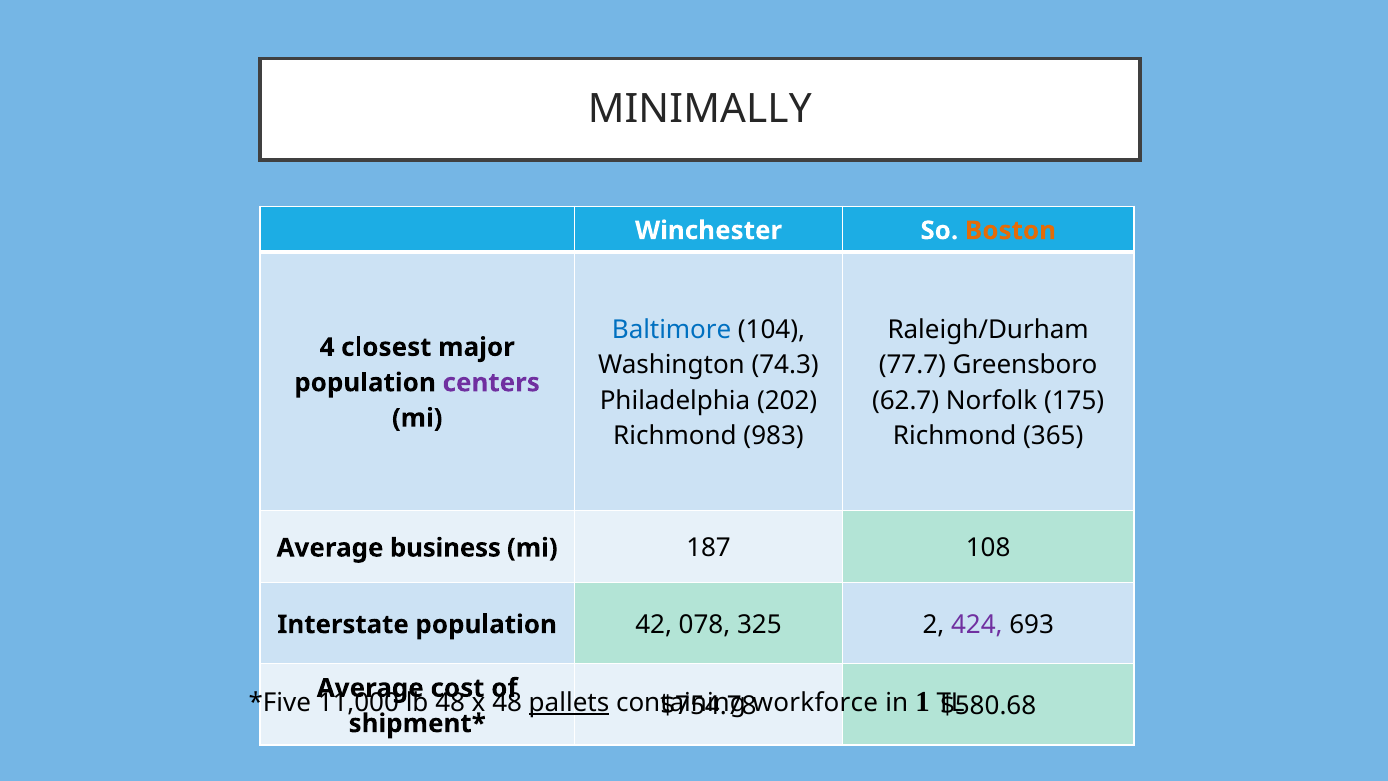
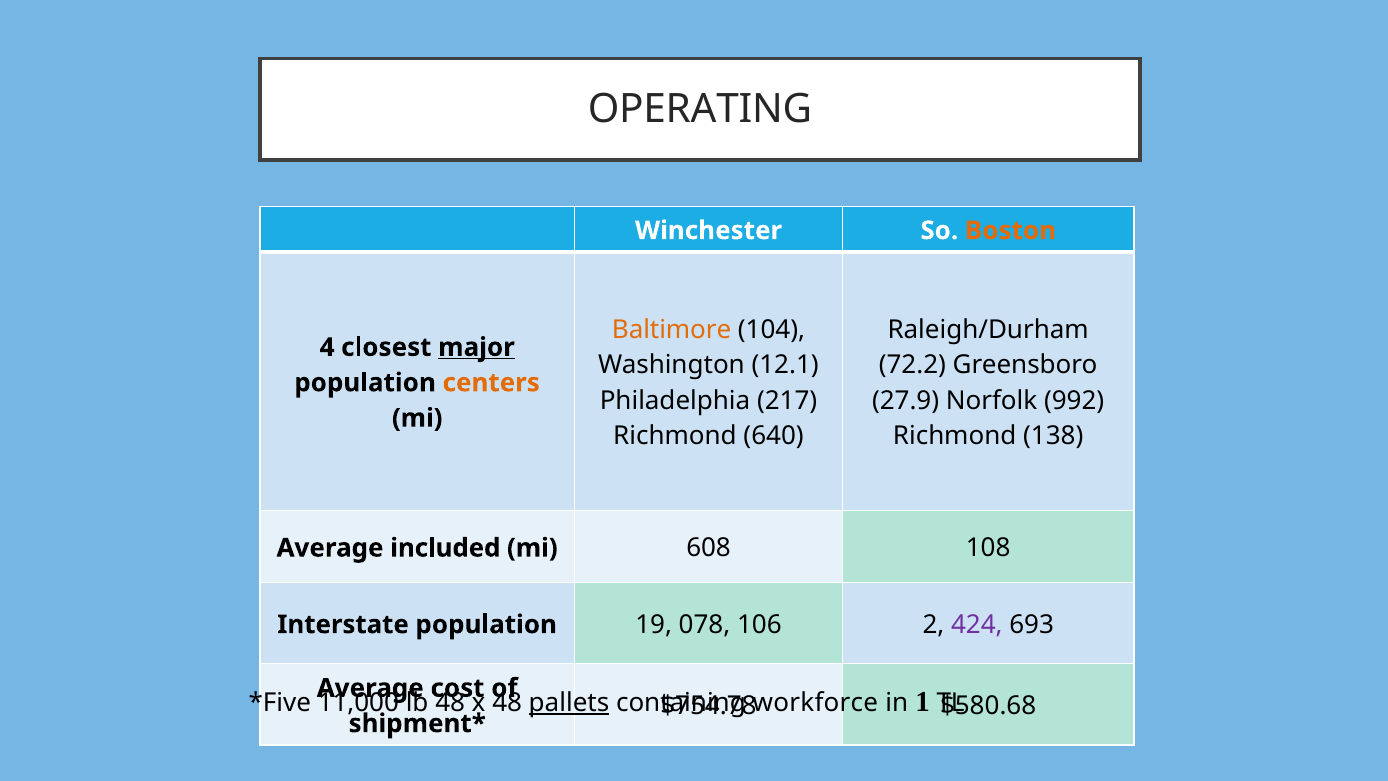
MINIMALLY: MINIMALLY -> OPERATING
Baltimore colour: blue -> orange
major underline: none -> present
74.3: 74.3 -> 12.1
77.7: 77.7 -> 72.2
centers colour: purple -> orange
202: 202 -> 217
62.7: 62.7 -> 27.9
175: 175 -> 992
983: 983 -> 640
365: 365 -> 138
business: business -> included
187: 187 -> 608
42: 42 -> 19
325: 325 -> 106
